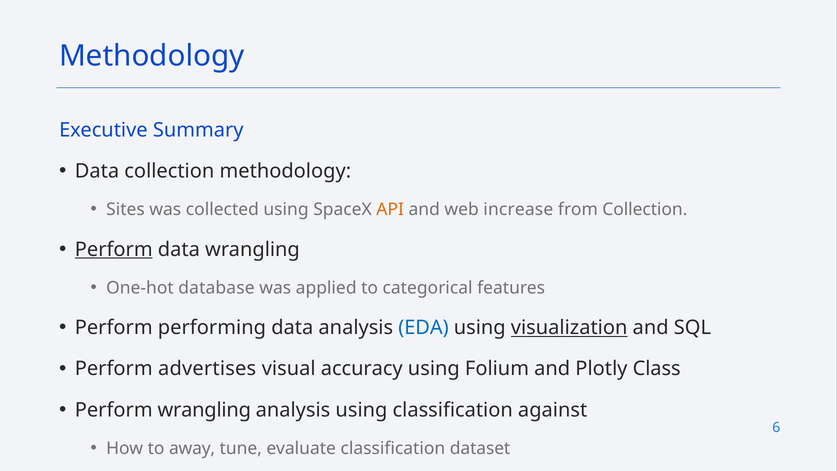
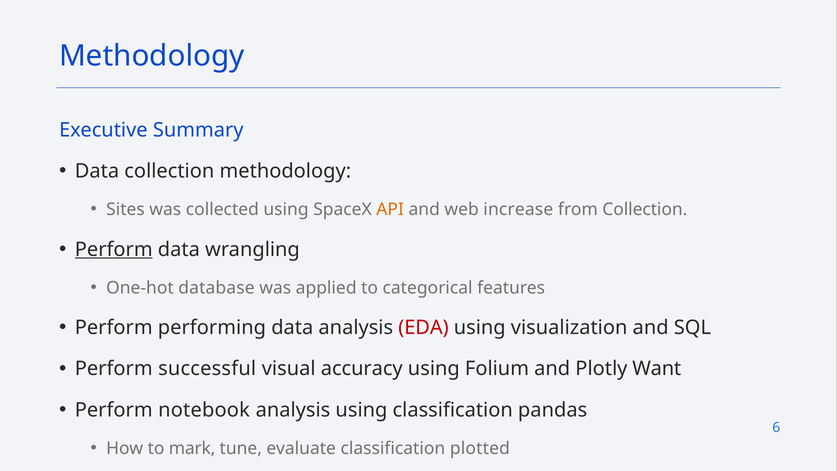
EDA colour: blue -> red
visualization underline: present -> none
advertises: advertises -> successful
Class: Class -> Want
Perform wrangling: wrangling -> notebook
against: against -> pandas
away: away -> mark
dataset: dataset -> plotted
